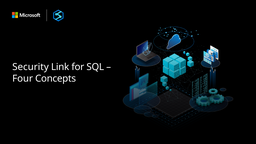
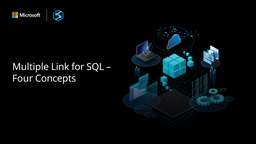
Security: Security -> Multiple
